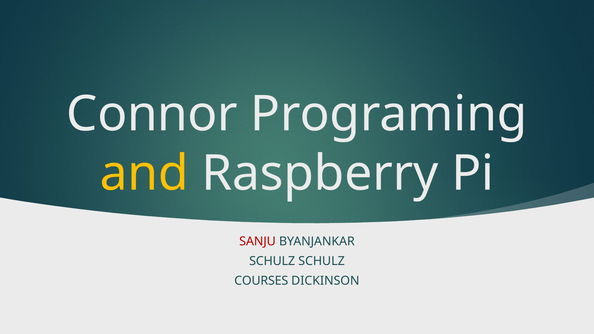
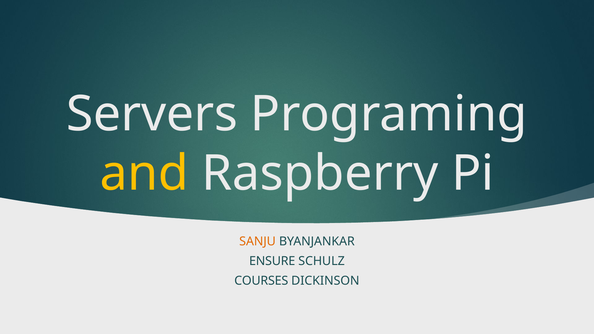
Connor: Connor -> Servers
SANJU colour: red -> orange
SCHULZ at (272, 261): SCHULZ -> ENSURE
